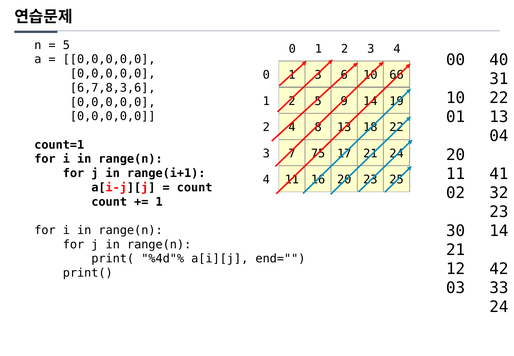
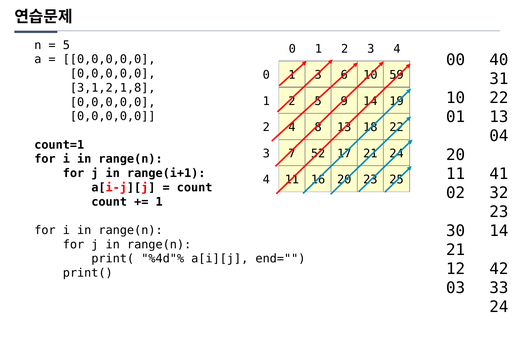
66: 66 -> 59
6,7,8,3,6: 6,7,8,3,6 -> 3,1,2,1,8
75: 75 -> 52
